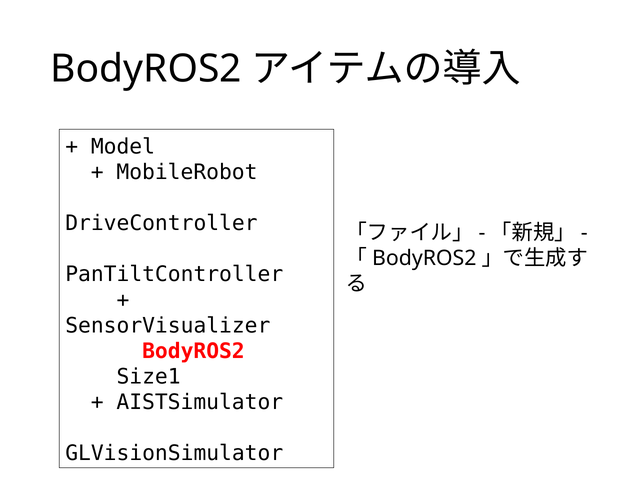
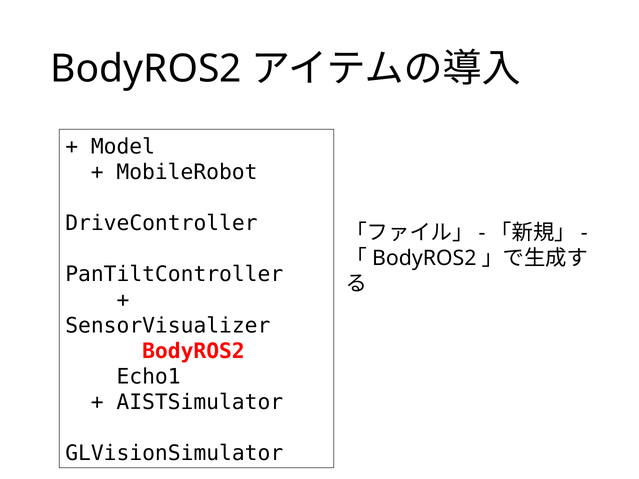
Size1: Size1 -> Echo1
